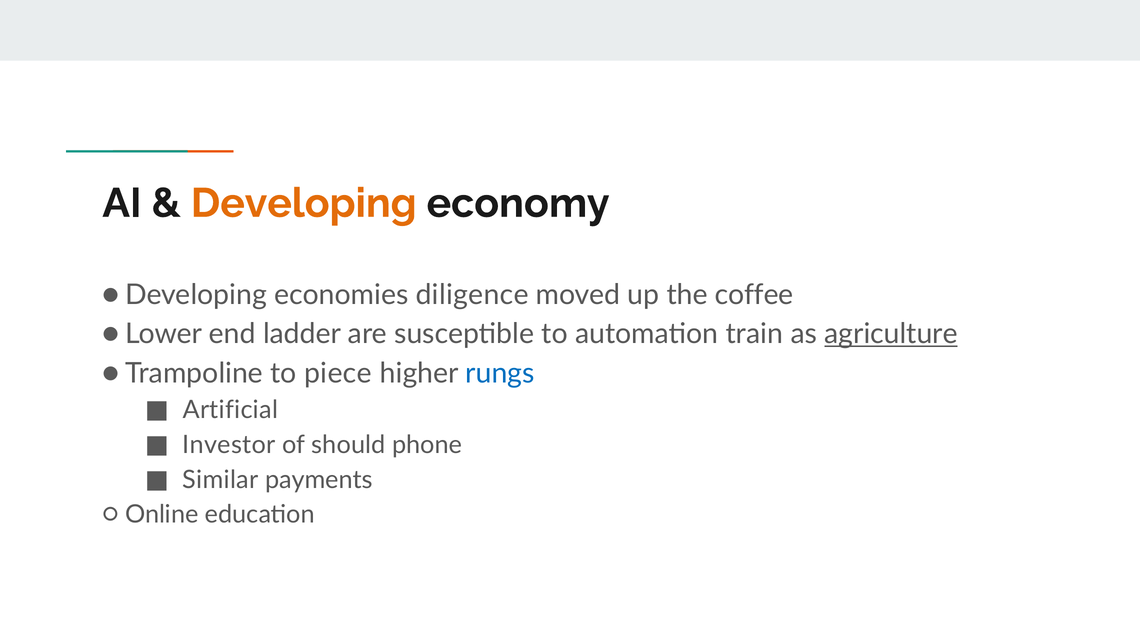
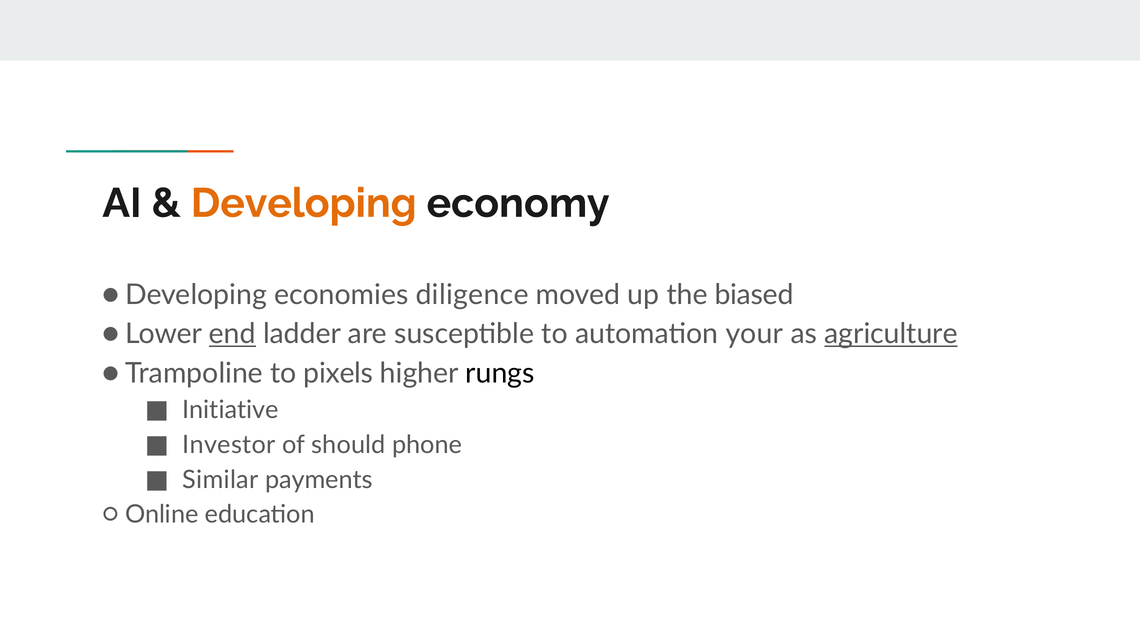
coffee: coffee -> biased
end underline: none -> present
train: train -> your
piece: piece -> pixels
rungs colour: blue -> black
Artificial: Artificial -> Initiative
